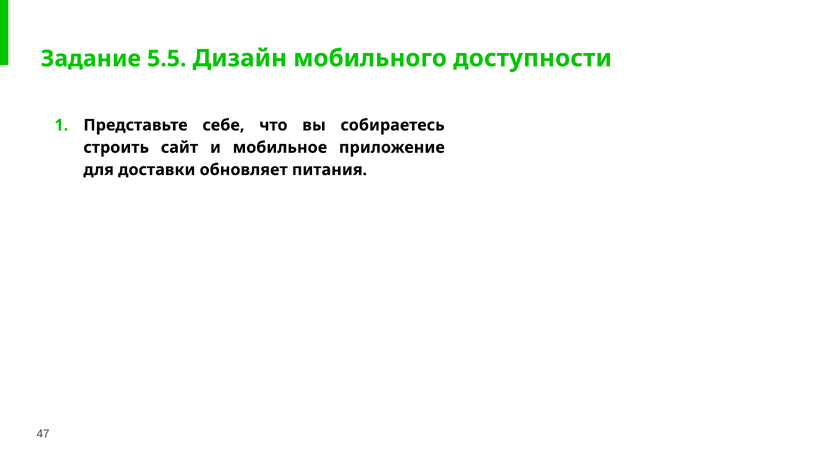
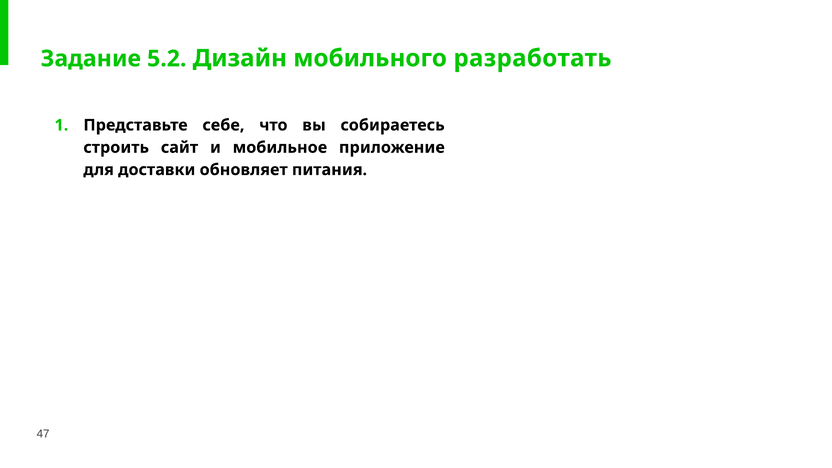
5.5: 5.5 -> 5.2
доступности: доступности -> разработать
